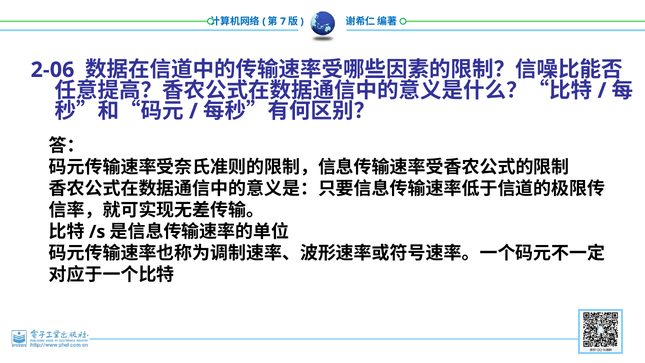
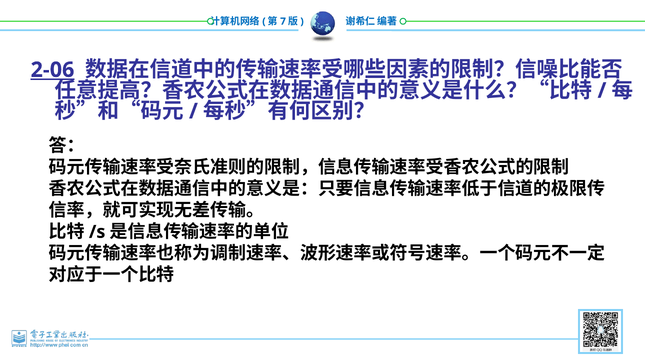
2-06 underline: none -> present
